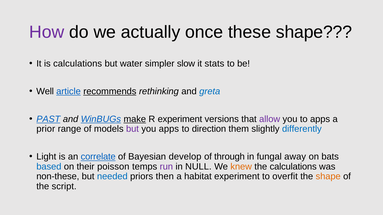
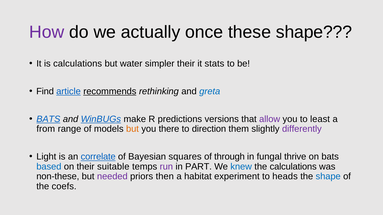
simpler slow: slow -> their
Well: Well -> Find
PAST at (48, 119): PAST -> BATS
make underline: present -> none
R experiment: experiment -> predictions
to apps: apps -> least
prior: prior -> from
but at (132, 129) colour: purple -> orange
you apps: apps -> there
differently colour: blue -> purple
develop: develop -> squares
away: away -> thrive
poisson: poisson -> suitable
NULL: NULL -> PART
knew colour: orange -> blue
needed colour: blue -> purple
overfit: overfit -> heads
shape at (328, 177) colour: orange -> blue
script: script -> coefs
